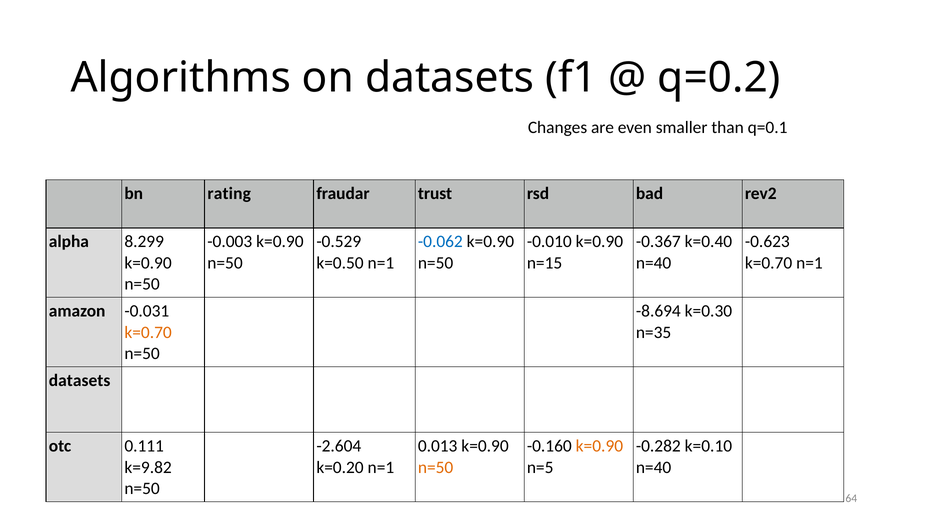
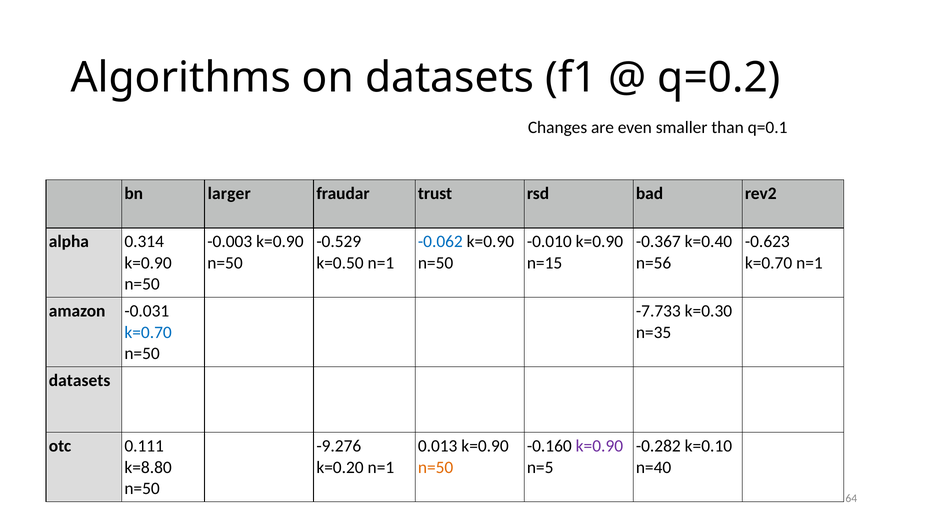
rating: rating -> larger
8.299: 8.299 -> 0.314
n=40 at (654, 263): n=40 -> n=56
-8.694: -8.694 -> -7.733
k=0.70 at (148, 332) colour: orange -> blue
-2.604: -2.604 -> -9.276
k=0.90 at (599, 446) colour: orange -> purple
k=9.82: k=9.82 -> k=8.80
